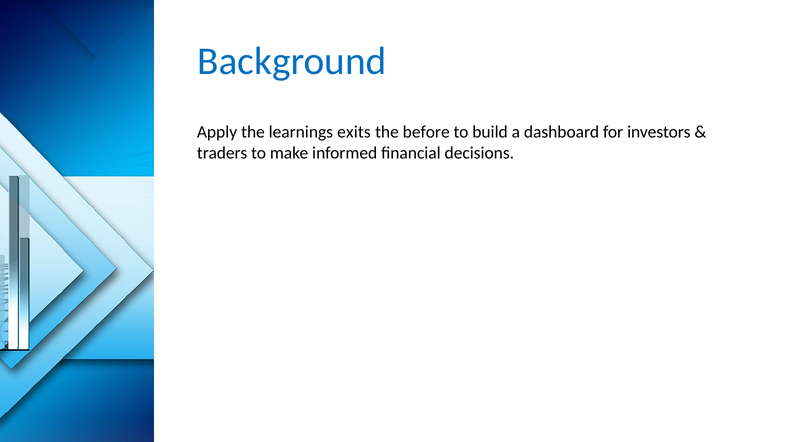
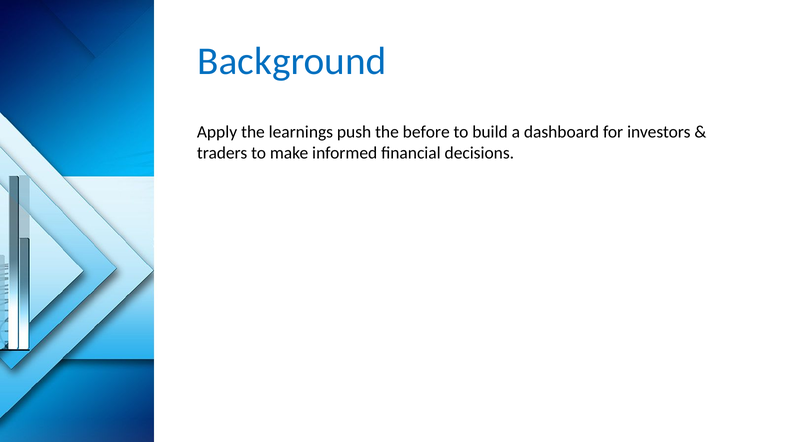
exits: exits -> push
